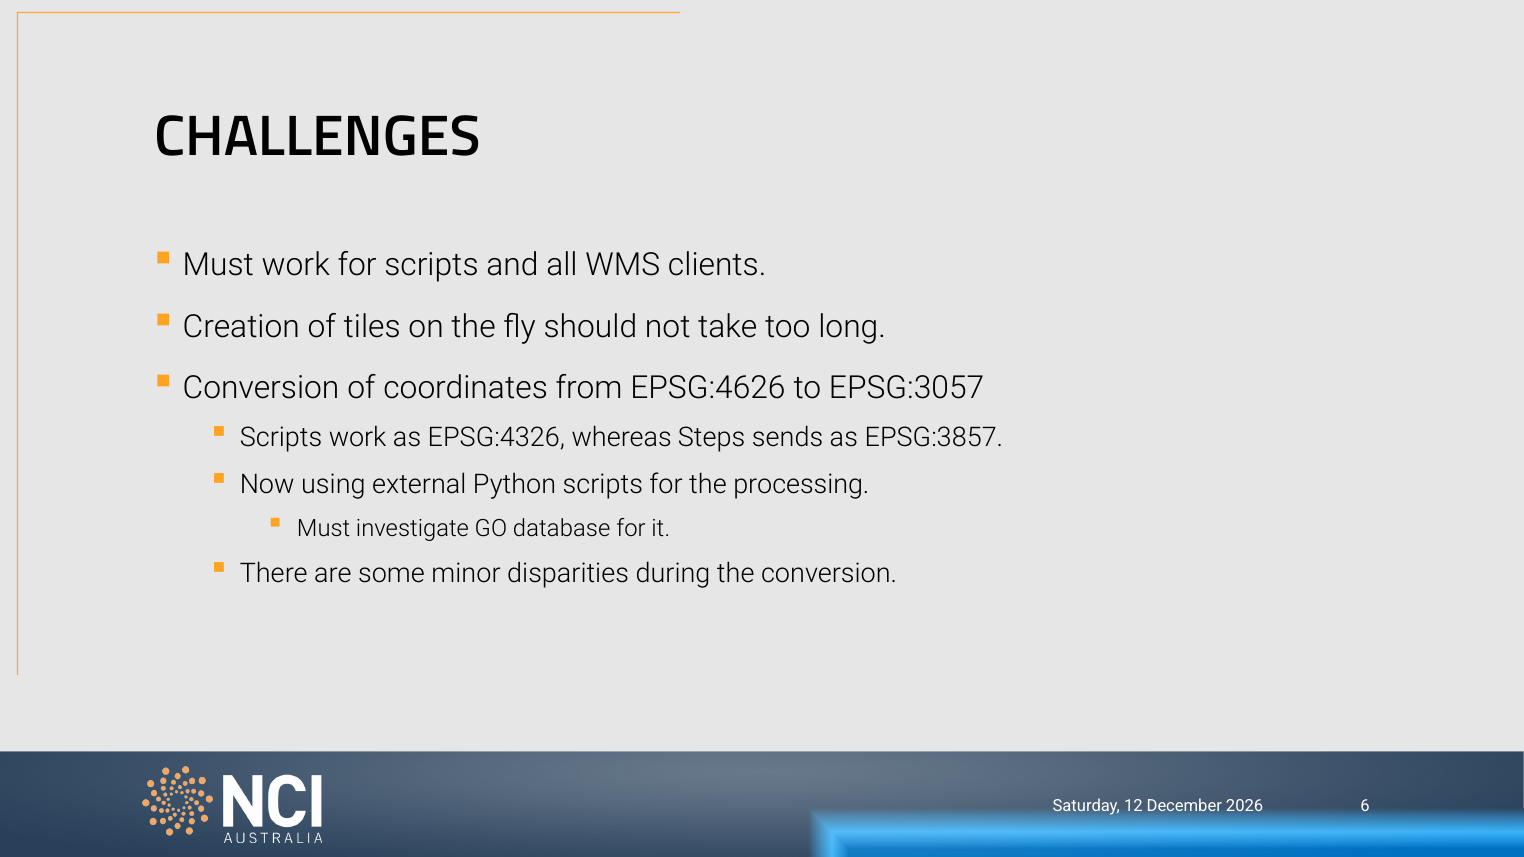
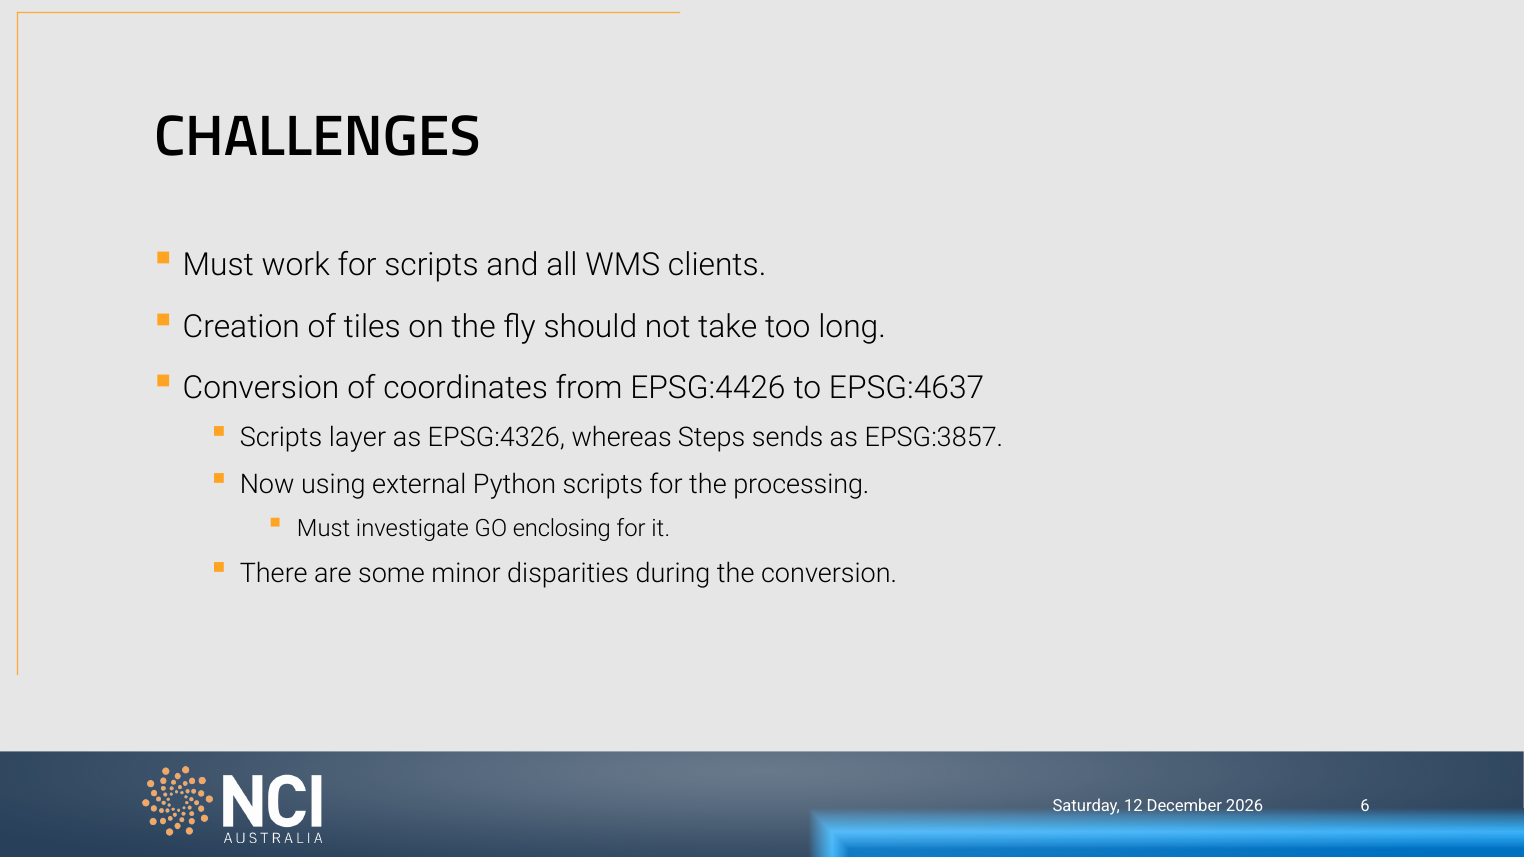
EPSG:4626: EPSG:4626 -> EPSG:4426
EPSG:3057: EPSG:3057 -> EPSG:4637
Scripts work: work -> layer
database: database -> enclosing
